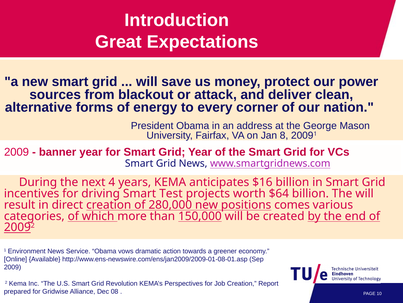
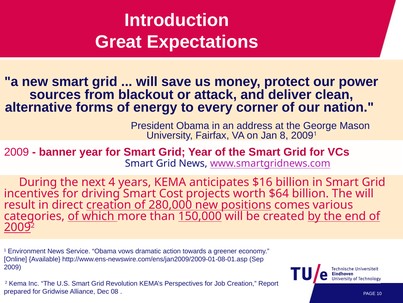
Test: Test -> Cost
